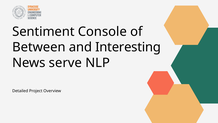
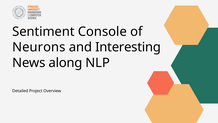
Between: Between -> Neurons
serve: serve -> along
